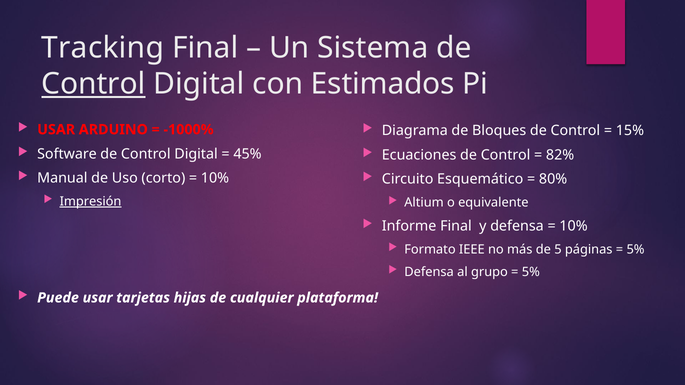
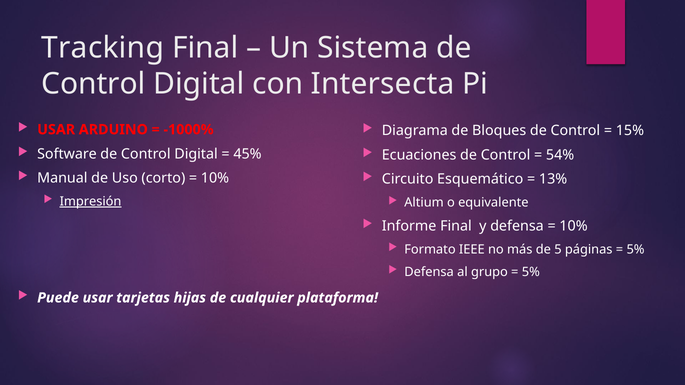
Control at (93, 84) underline: present -> none
Estimados: Estimados -> Intersecta
82%: 82% -> 54%
80%: 80% -> 13%
